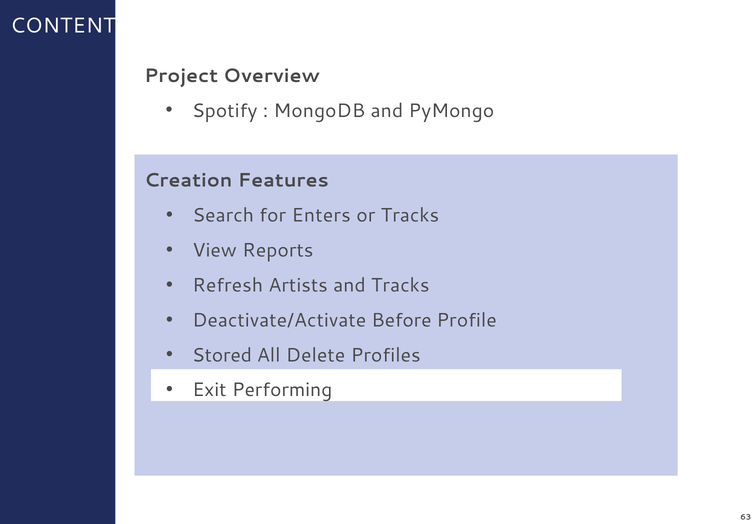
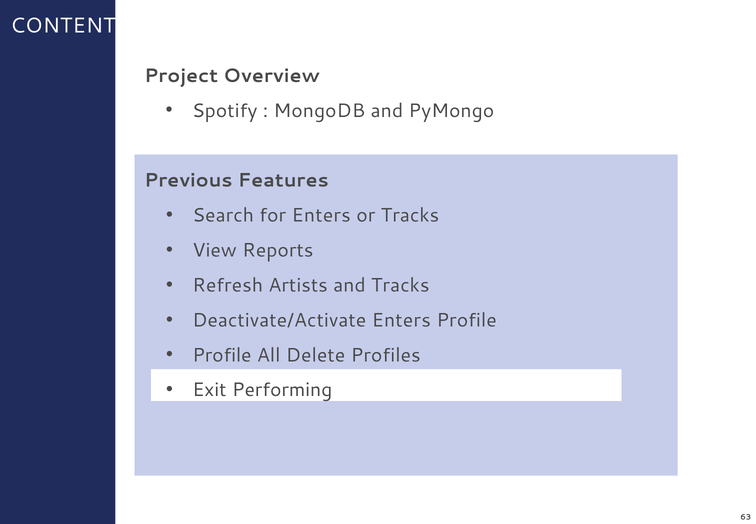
Creation: Creation -> Previous
Deactivate/Activate Before: Before -> Enters
Stored at (222, 355): Stored -> Profile
